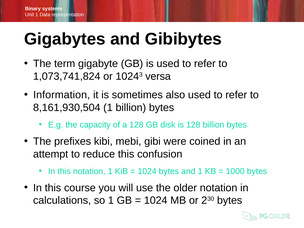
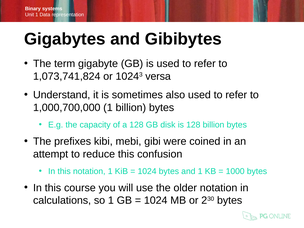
Information: Information -> Understand
8,161,930,504: 8,161,930,504 -> 1,000,700,000
